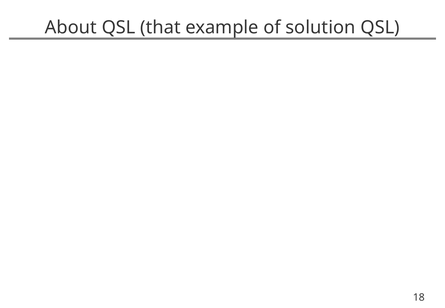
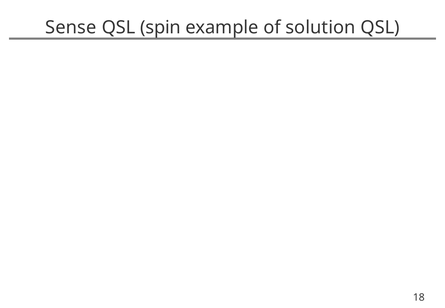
About: About -> Sense
that: that -> spin
